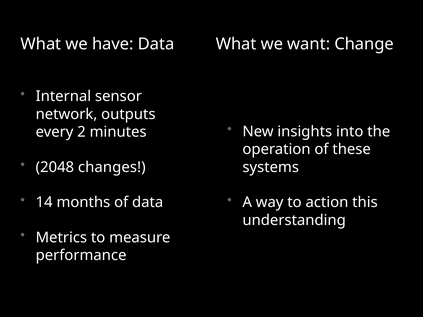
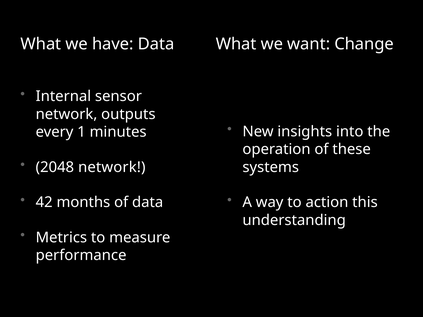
2: 2 -> 1
2048 changes: changes -> network
14: 14 -> 42
